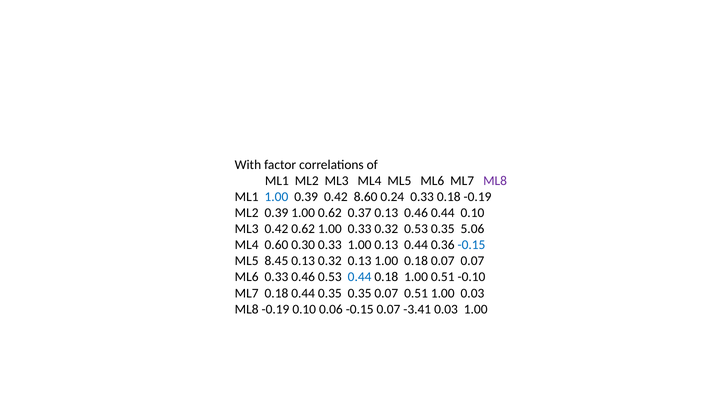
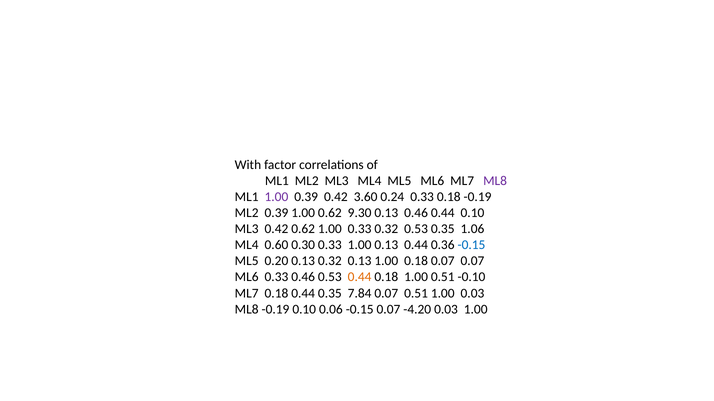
1.00 at (276, 197) colour: blue -> purple
8.60: 8.60 -> 3.60
0.37: 0.37 -> 9.30
5.06: 5.06 -> 1.06
8.45: 8.45 -> 0.20
0.44 at (360, 277) colour: blue -> orange
0.35 0.35: 0.35 -> 7.84
-3.41: -3.41 -> -4.20
